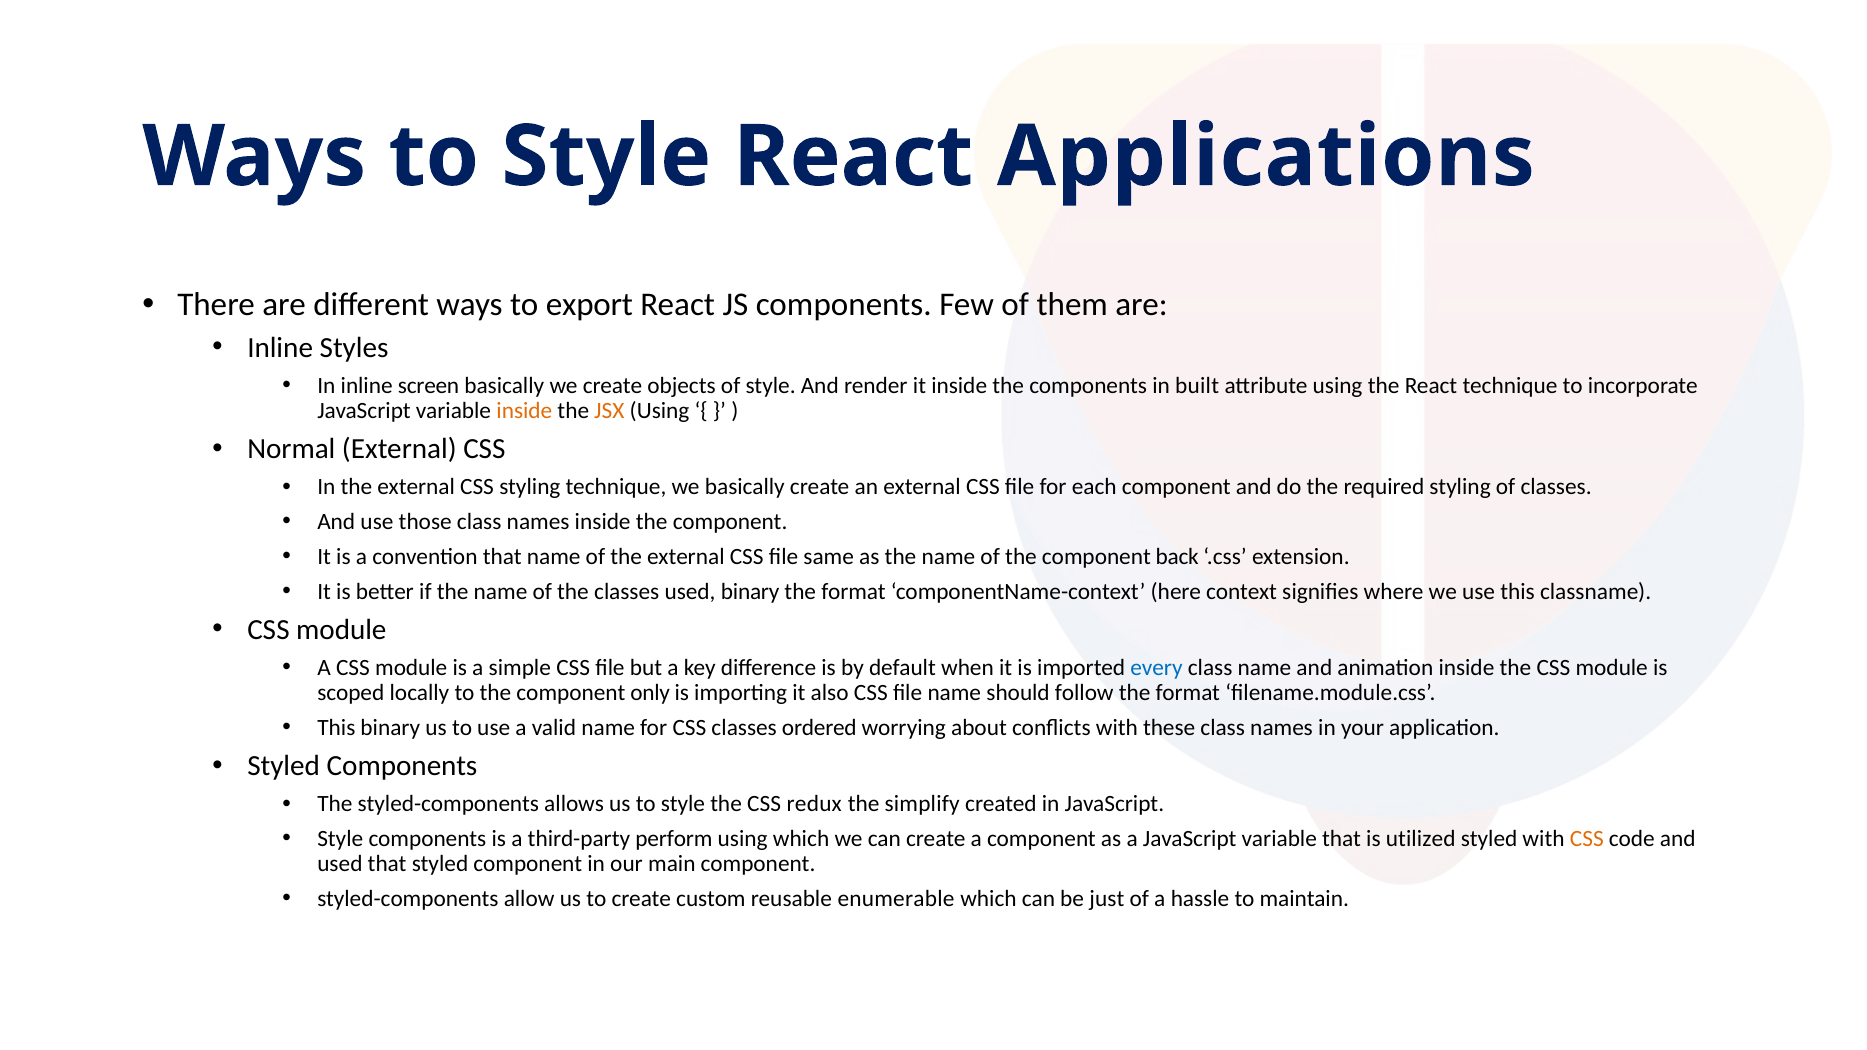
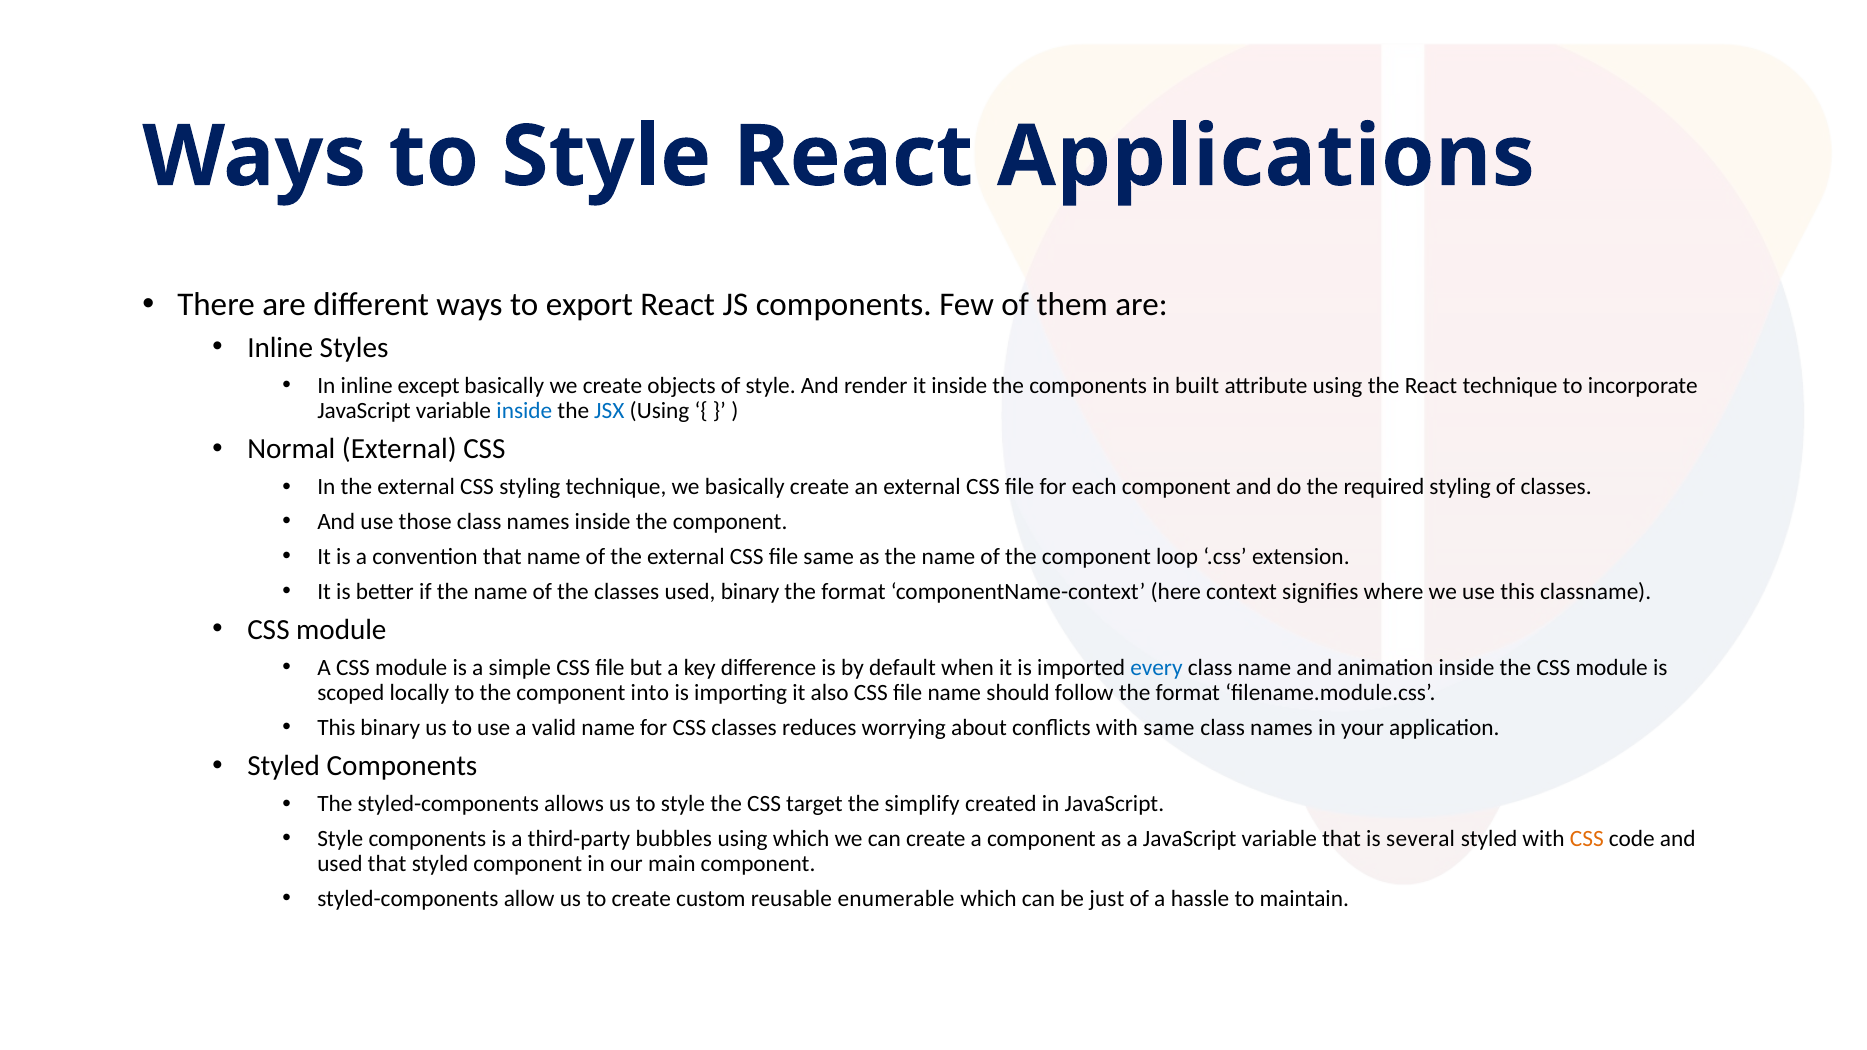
screen: screen -> except
inside at (524, 411) colour: orange -> blue
JSX colour: orange -> blue
back: back -> loop
only: only -> into
ordered: ordered -> reduces
with these: these -> same
redux: redux -> target
perform: perform -> bubbles
utilized: utilized -> several
